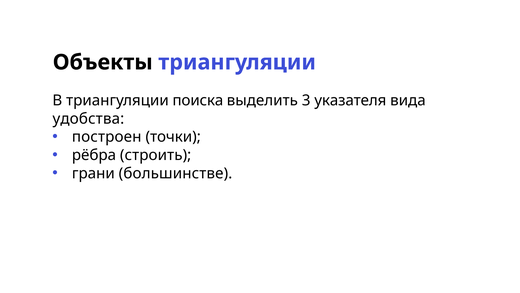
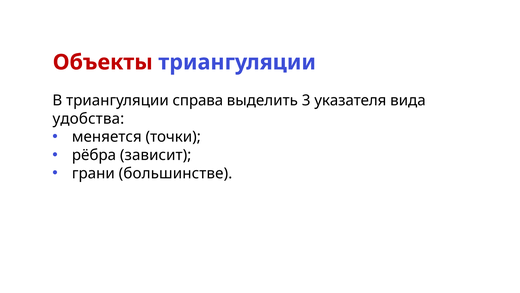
Объекты colour: black -> red
поиска: поиска -> справа
построен: построен -> меняется
строить: строить -> зависит
